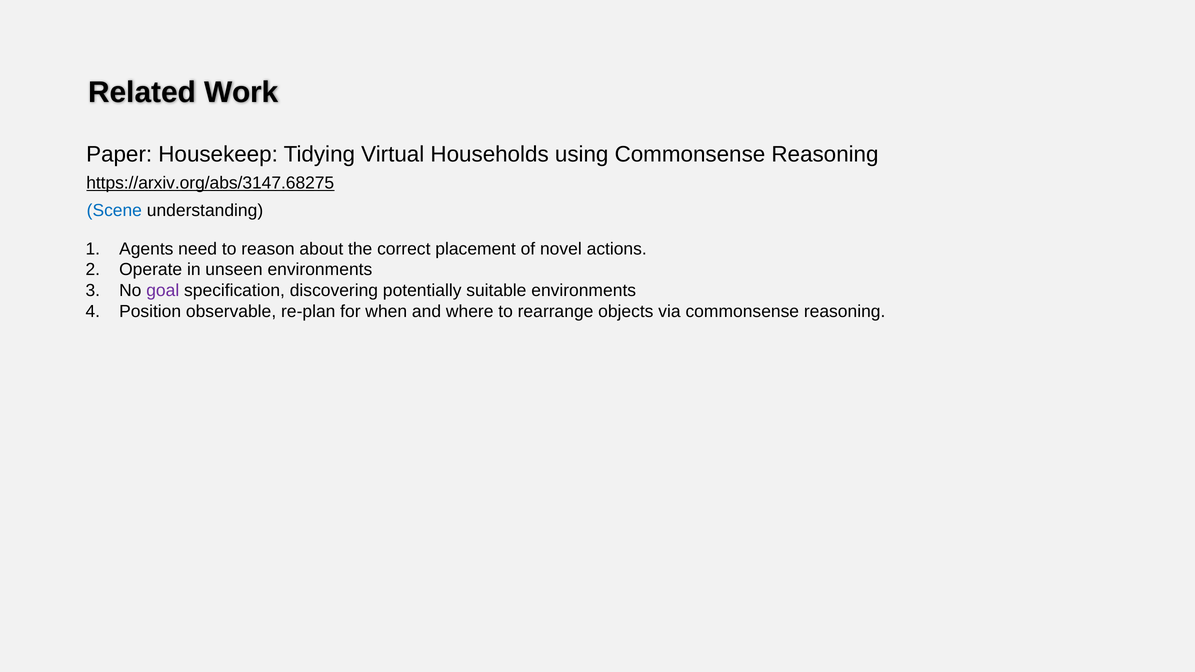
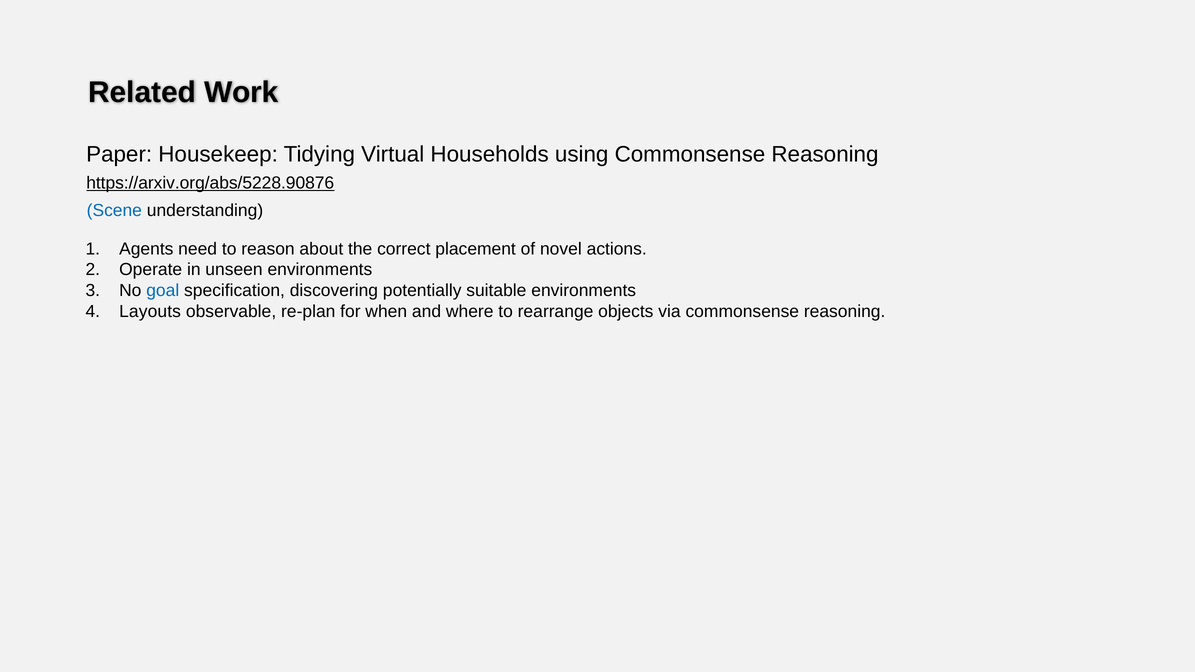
https://arxiv.org/abs/3147.68275: https://arxiv.org/abs/3147.68275 -> https://arxiv.org/abs/5228.90876
goal colour: purple -> blue
Position: Position -> Layouts
